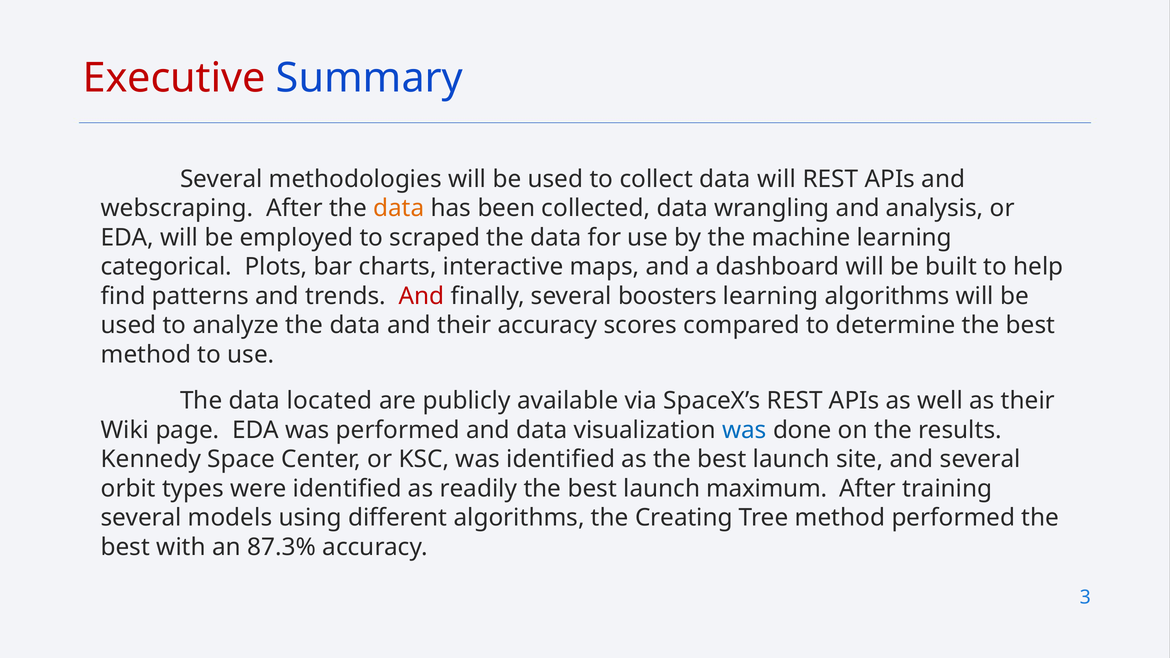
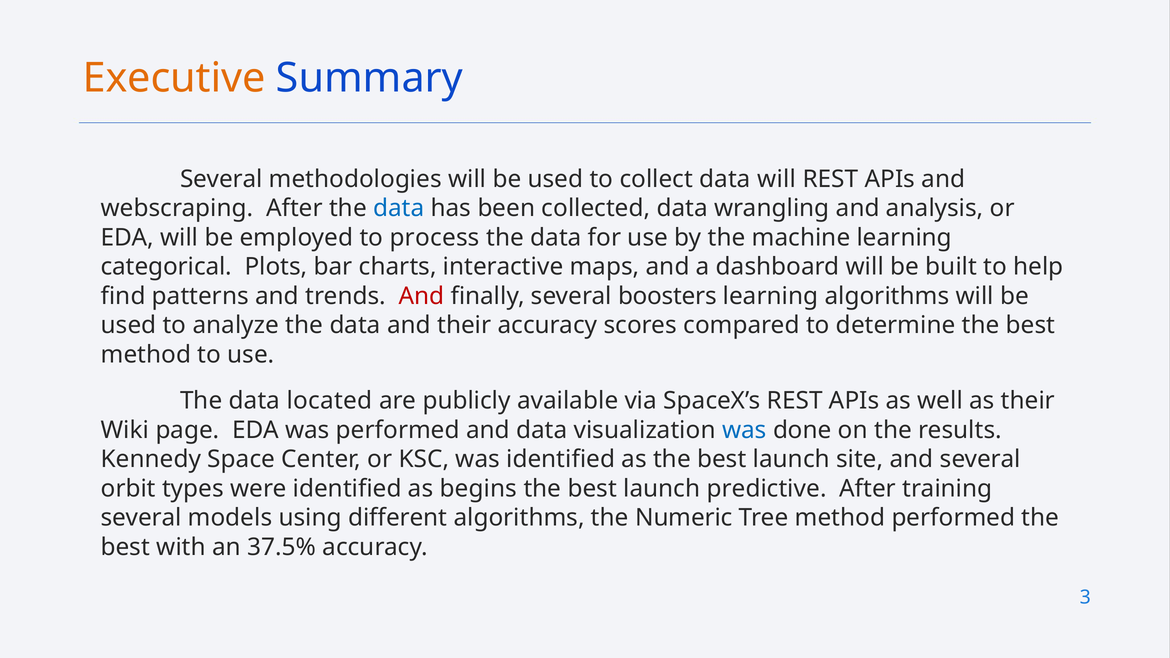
Executive colour: red -> orange
data at (399, 208) colour: orange -> blue
scraped: scraped -> process
readily: readily -> begins
maximum: maximum -> predictive
Creating: Creating -> Numeric
87.3%: 87.3% -> 37.5%
